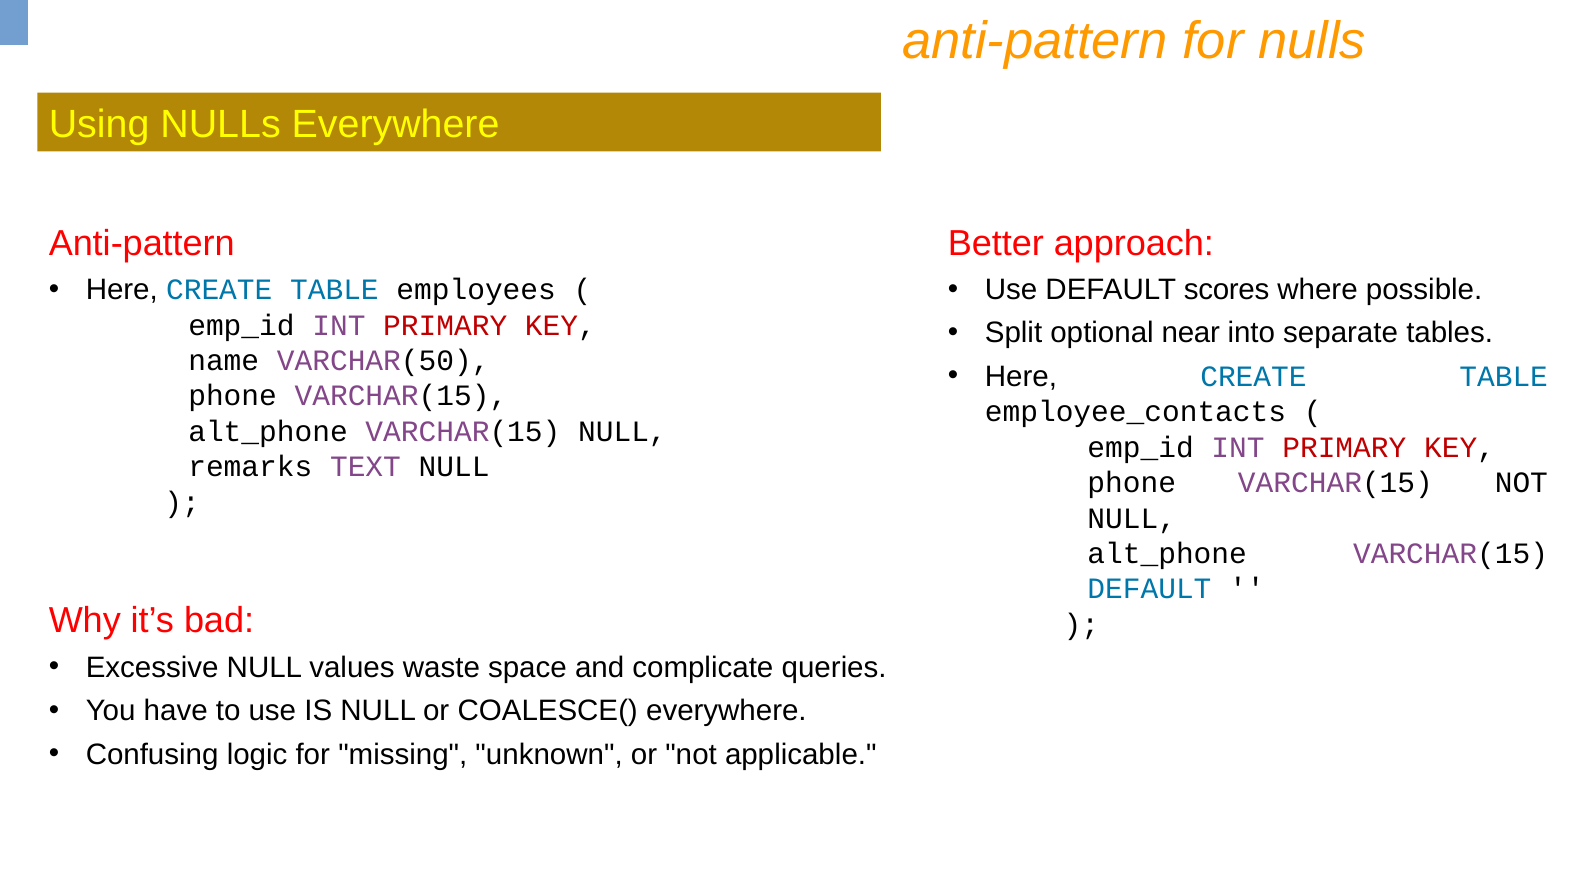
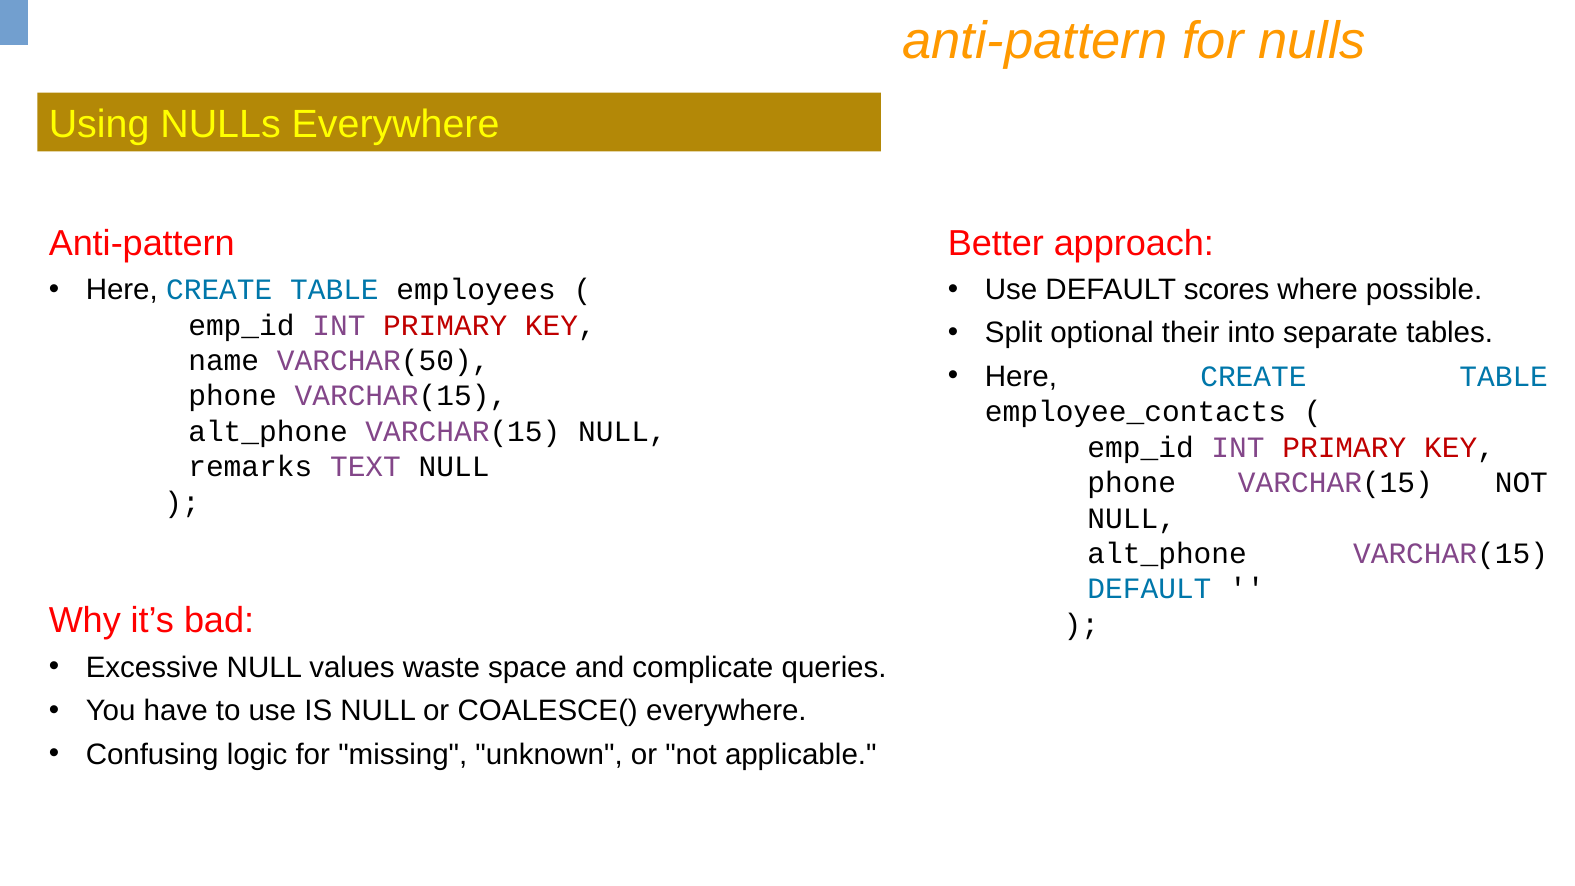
near: near -> their
